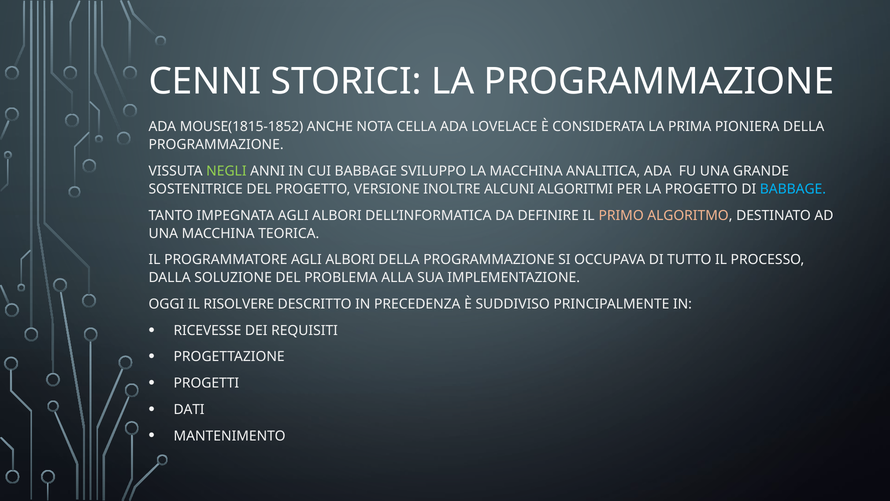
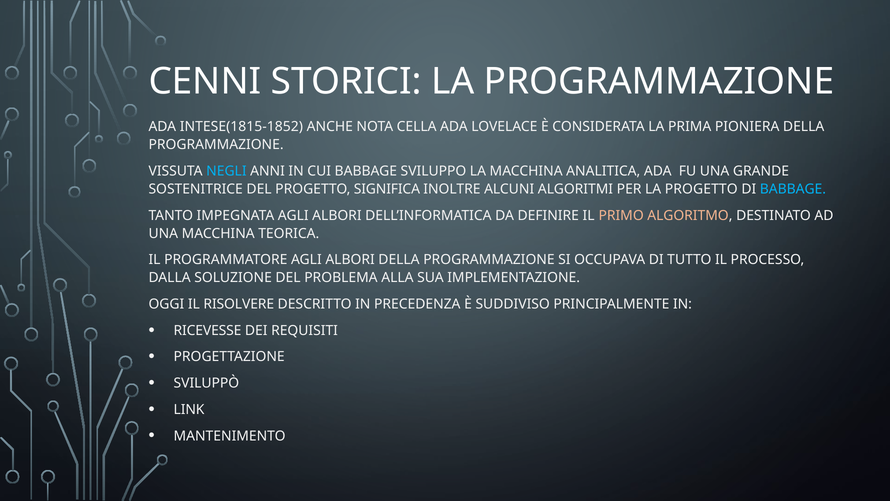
MOUSE(1815-1852: MOUSE(1815-1852 -> INTESE(1815-1852
NEGLI colour: light green -> light blue
VERSIONE: VERSIONE -> SIGNIFICA
PROGETTI: PROGETTI -> SVILUPPÒ
DATI: DATI -> LINK
